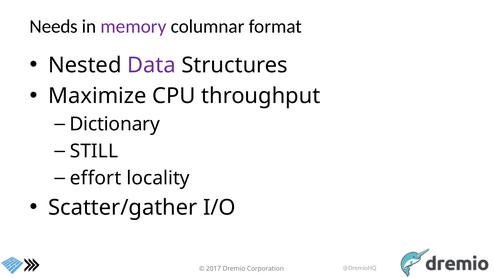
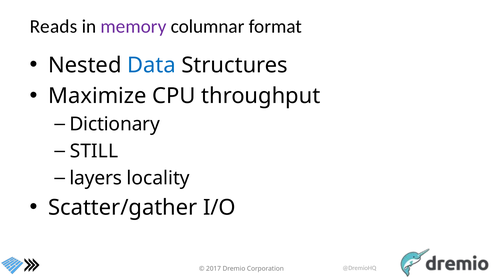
Needs: Needs -> Reads
Data colour: purple -> blue
effort: effort -> layers
